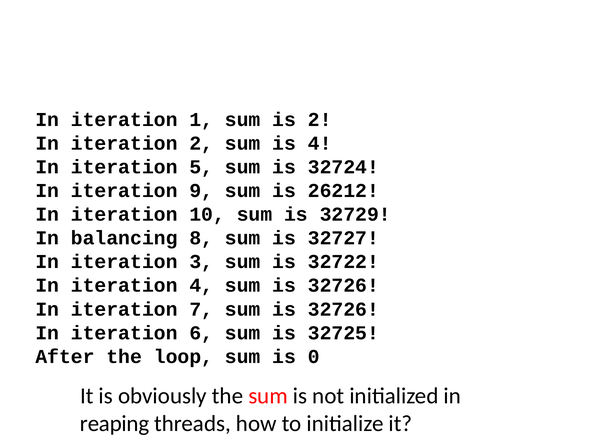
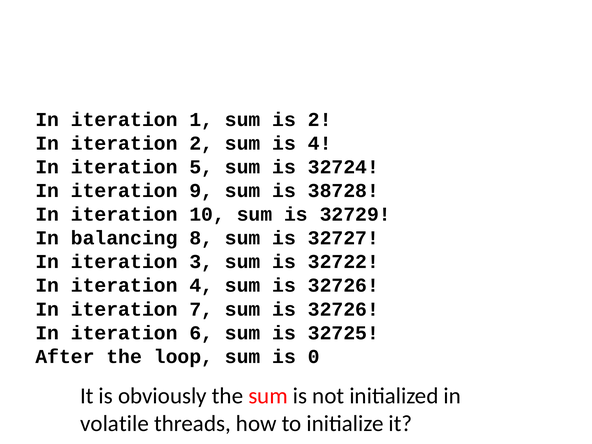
26212: 26212 -> 38728
reaping: reaping -> volatile
